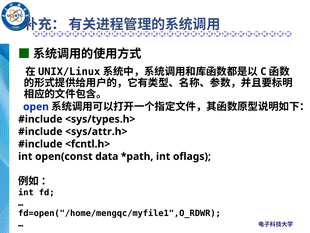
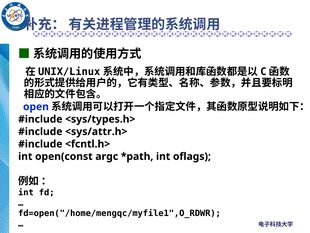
data: data -> argc
